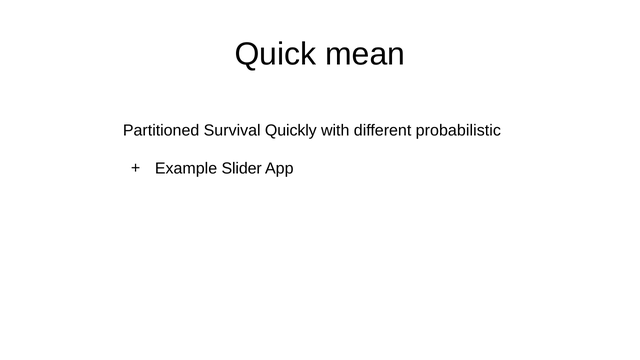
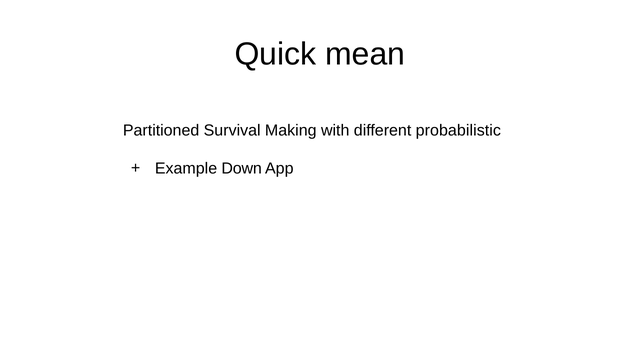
Quickly: Quickly -> Making
Slider: Slider -> Down
